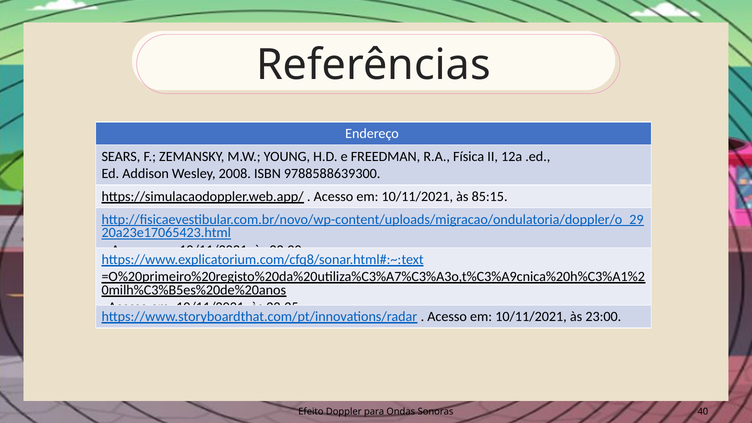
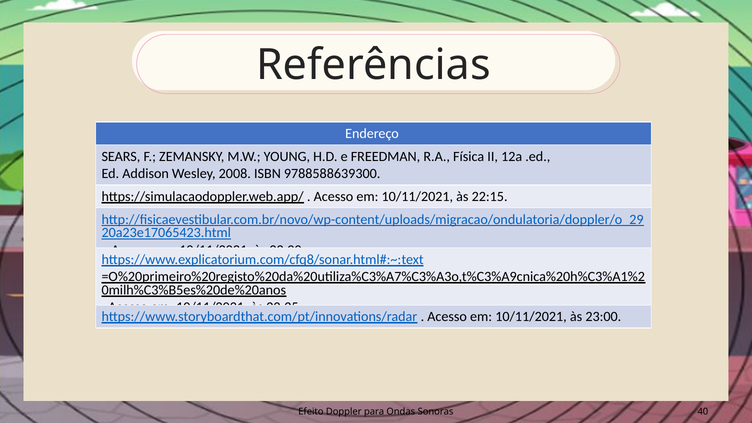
85:15: 85:15 -> 22:15
